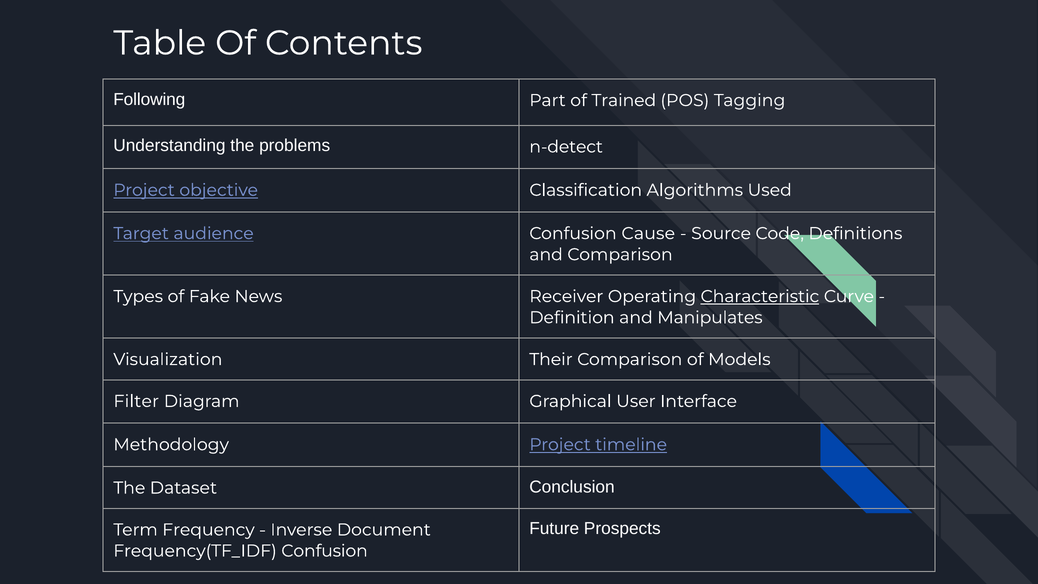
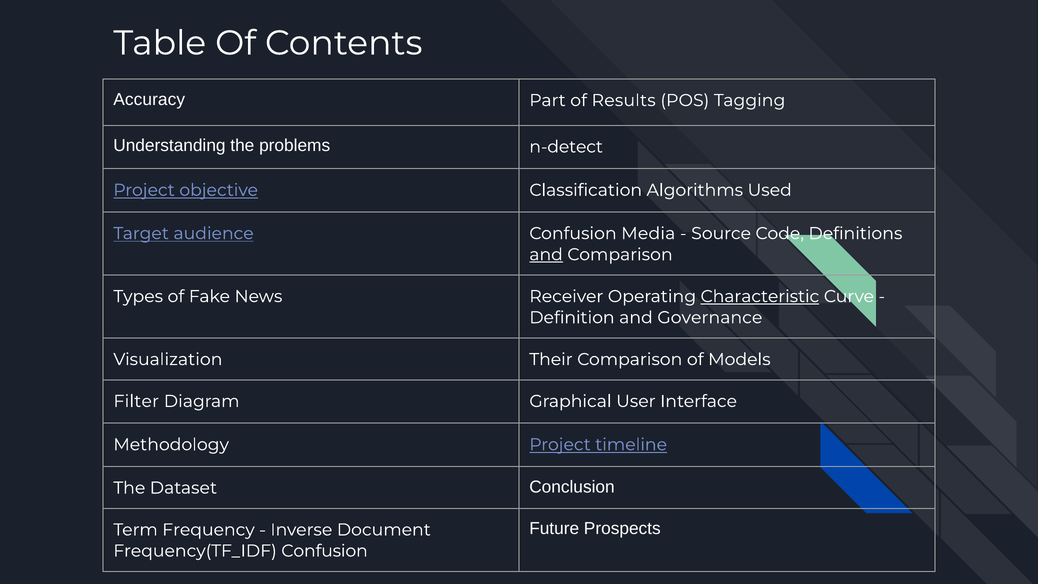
Following: Following -> Accuracy
Trained: Trained -> Results
Cause: Cause -> Media
and at (546, 255) underline: none -> present
Manipulates: Manipulates -> Governance
